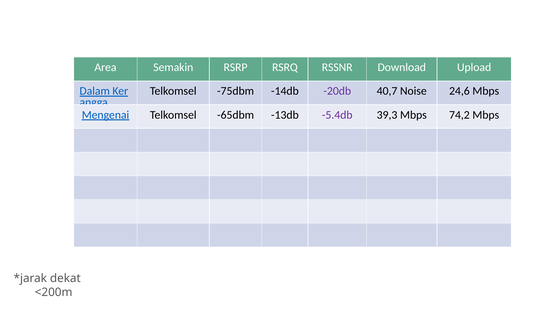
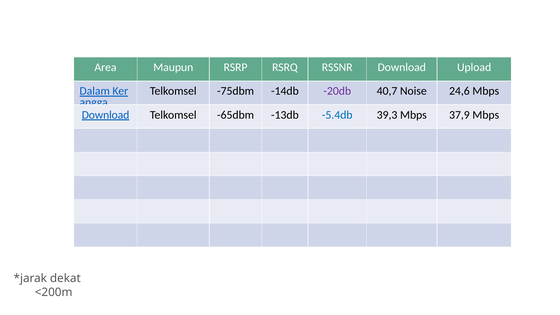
Semakin: Semakin -> Maupun
Mengenai at (105, 115): Mengenai -> Download
-5.4db colour: purple -> blue
74,2: 74,2 -> 37,9
